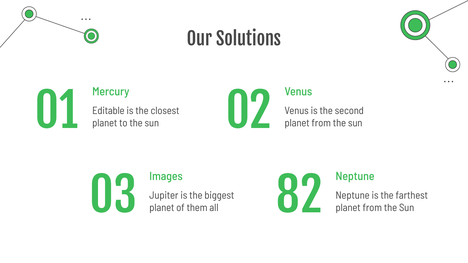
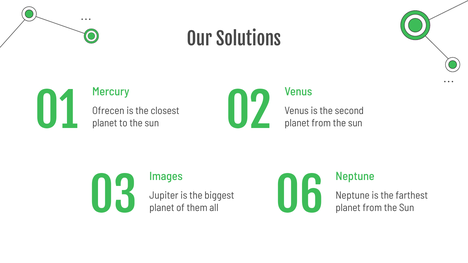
Editable: Editable -> Ofrecen
82: 82 -> 06
